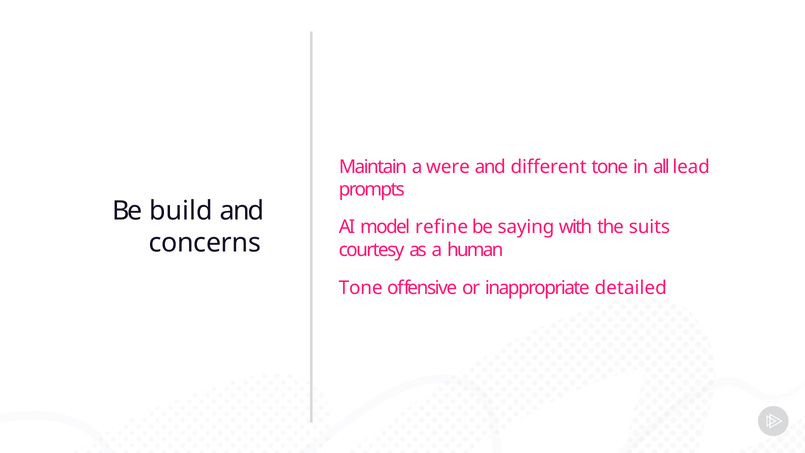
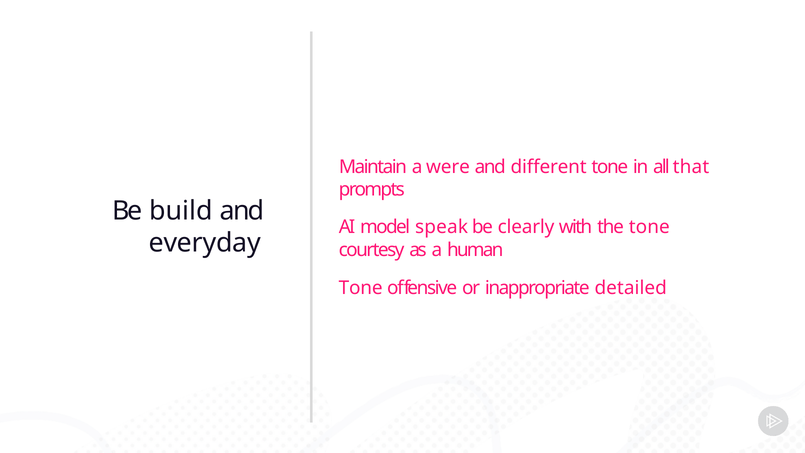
lead: lead -> that
refine: refine -> speak
saying: saying -> clearly
the suits: suits -> tone
concerns: concerns -> everyday
